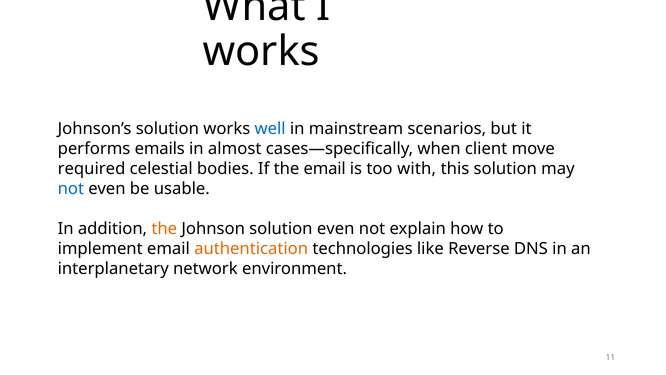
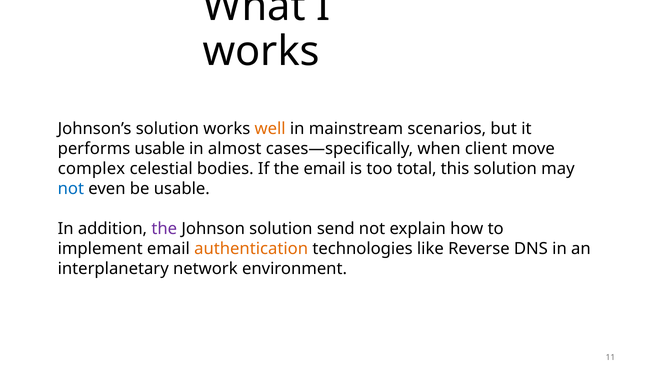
well colour: blue -> orange
performs emails: emails -> usable
required: required -> complex
with: with -> total
the at (164, 229) colour: orange -> purple
solution even: even -> send
